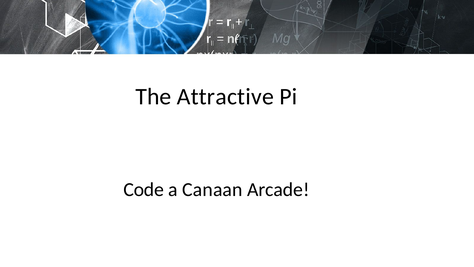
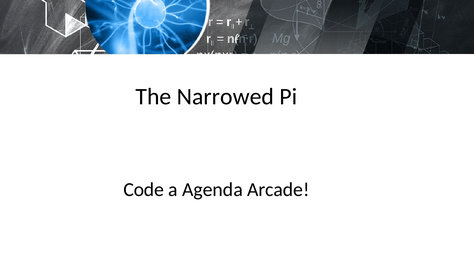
Attractive: Attractive -> Narrowed
Canaan: Canaan -> Agenda
